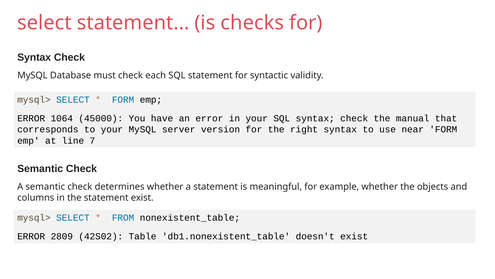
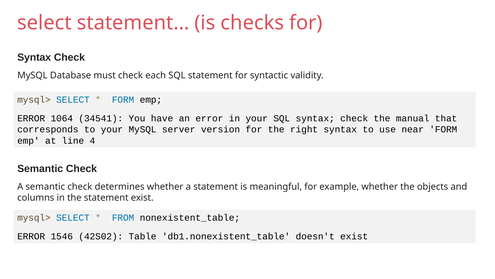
45000: 45000 -> 34541
7: 7 -> 4
2809: 2809 -> 1546
